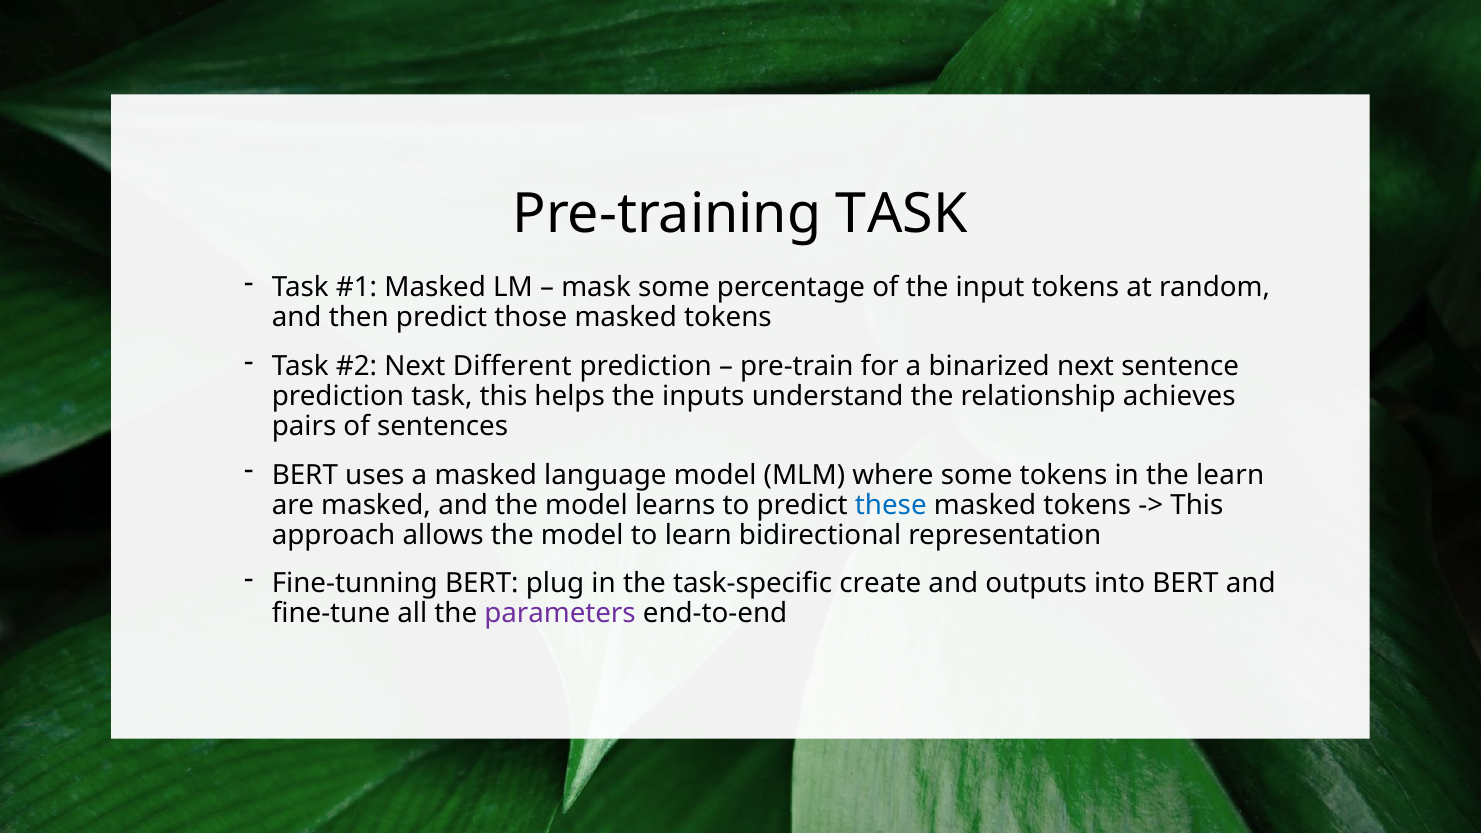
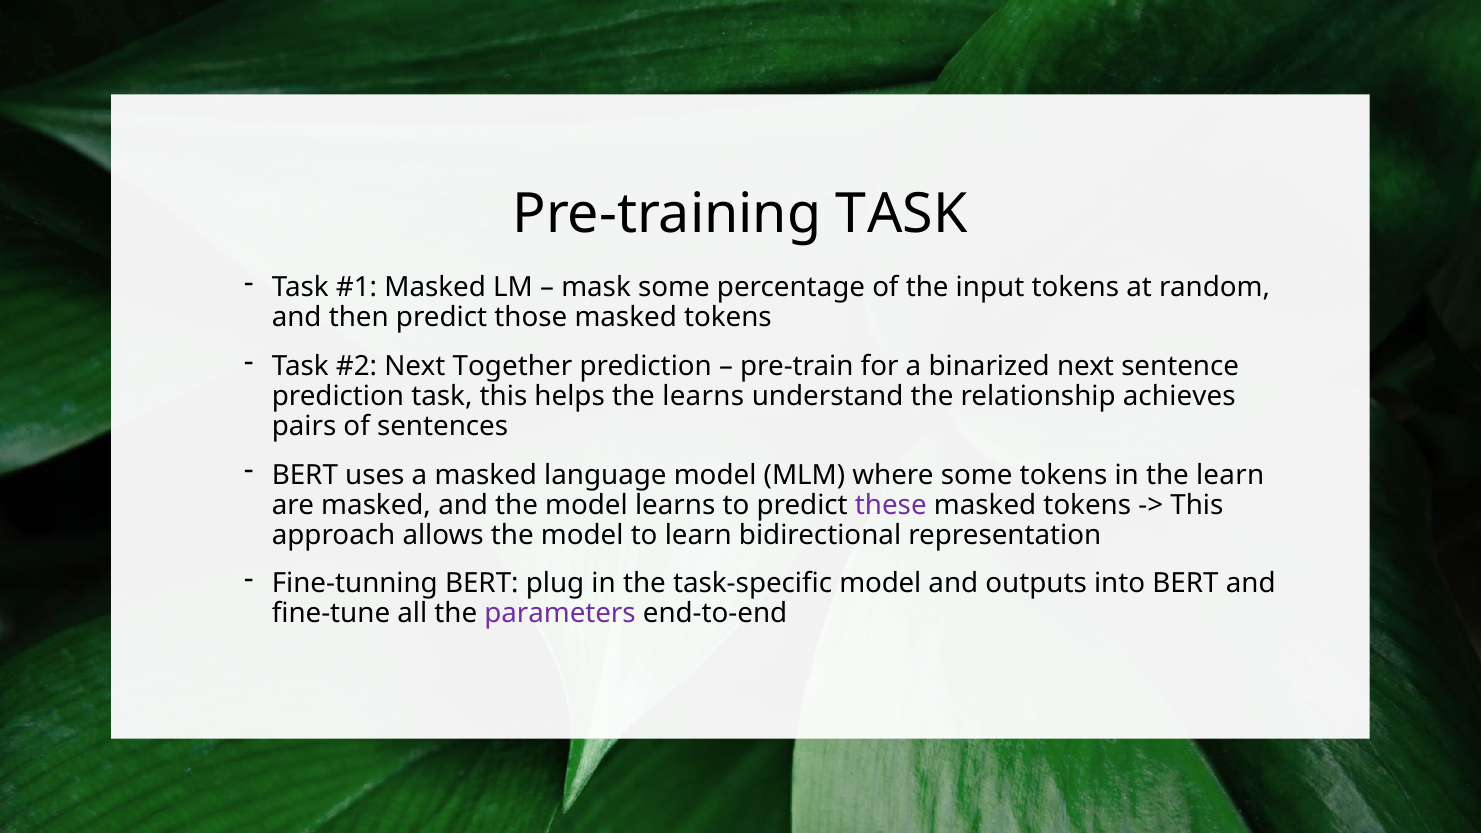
Different: Different -> Together
the inputs: inputs -> learns
these colour: blue -> purple
task-specific create: create -> model
